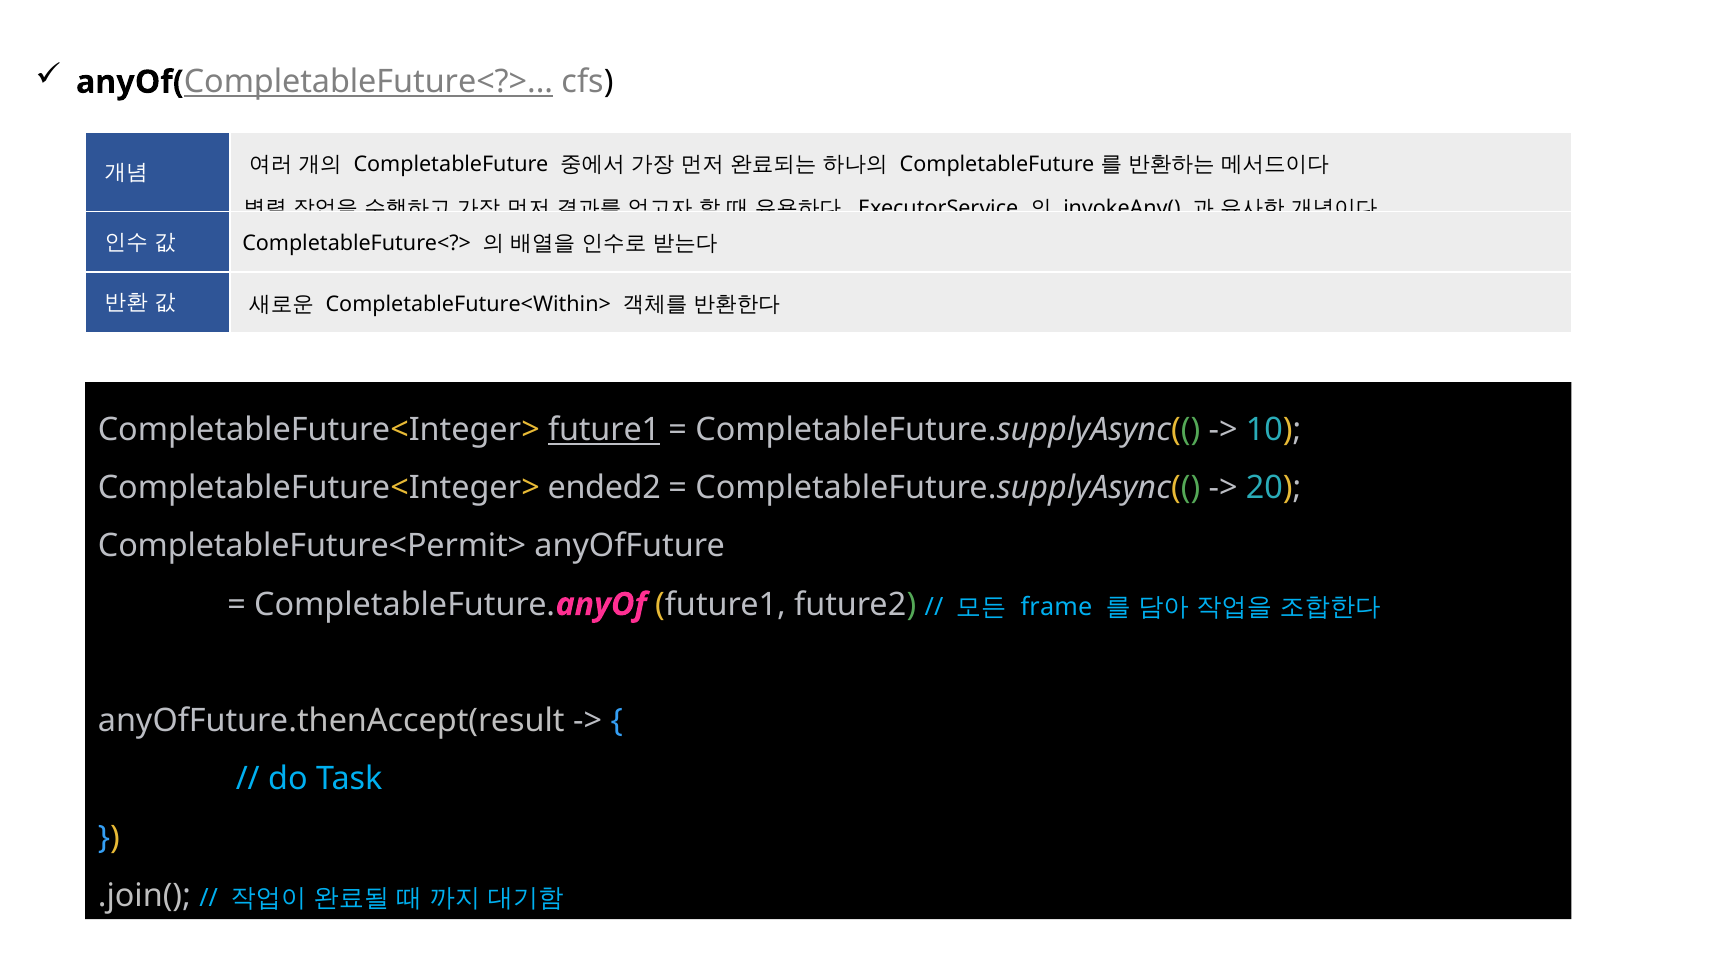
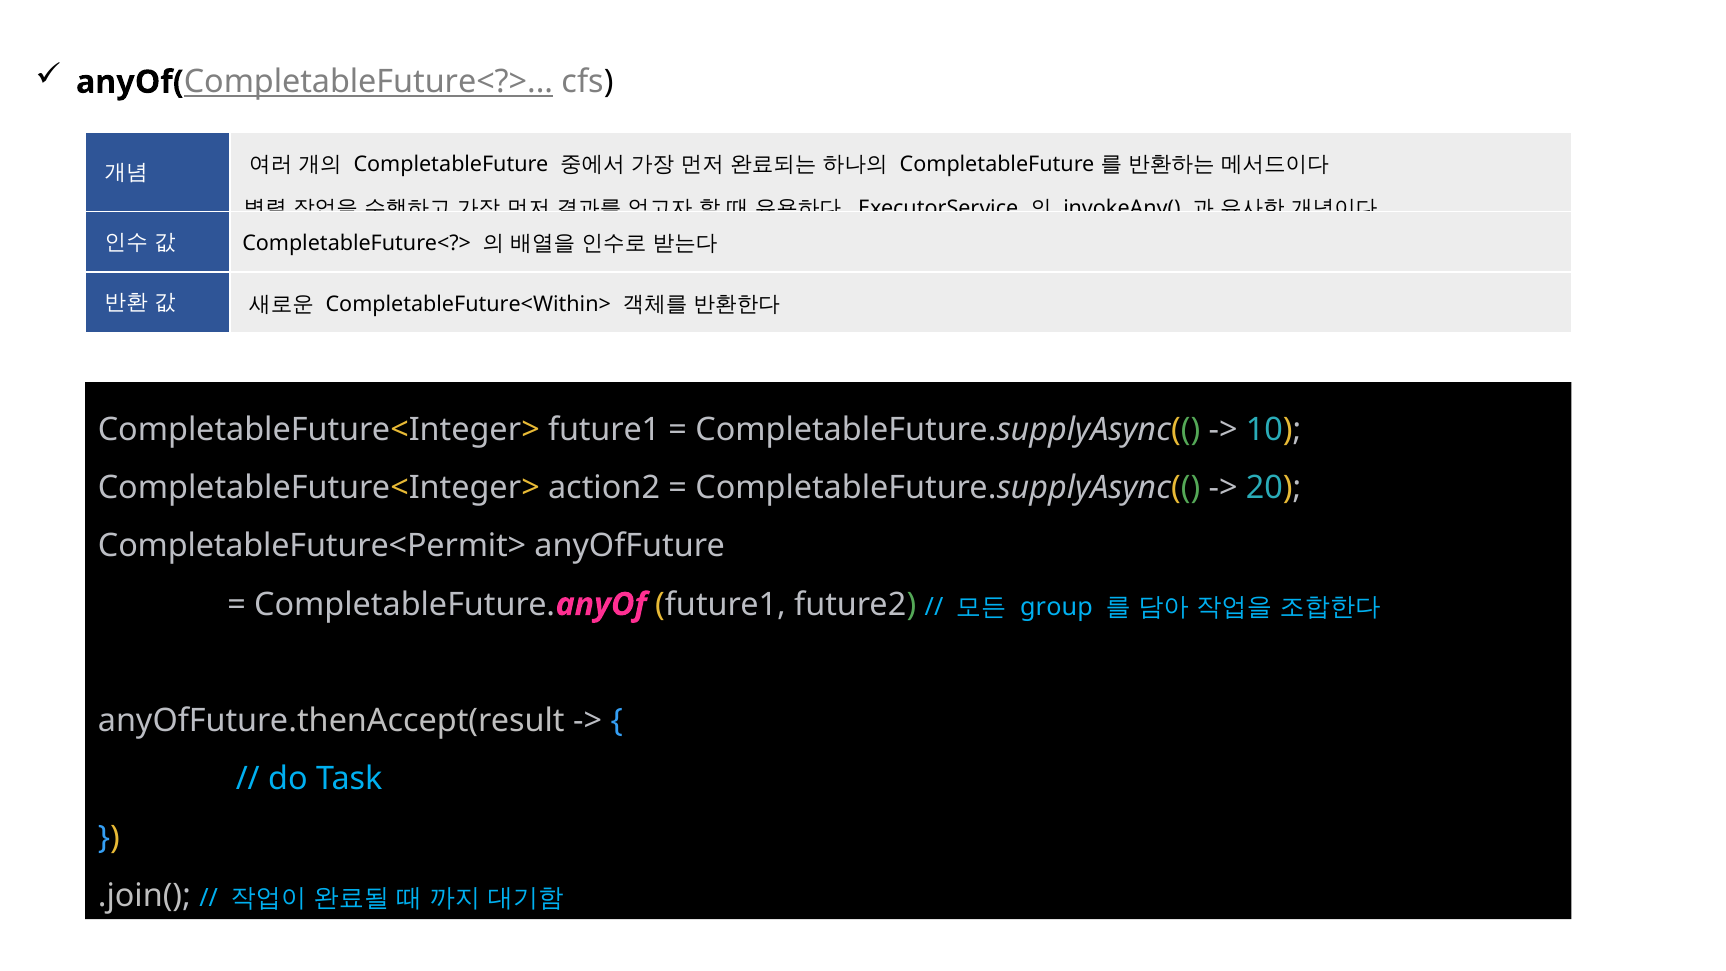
future1 at (604, 430) underline: present -> none
ended2: ended2 -> action2
frame: frame -> group
